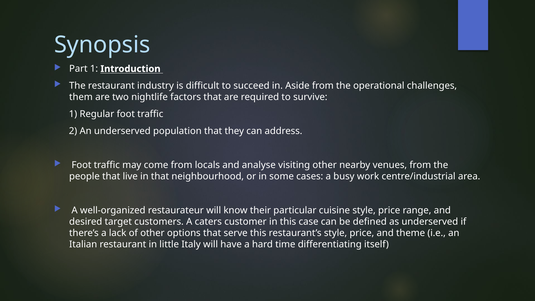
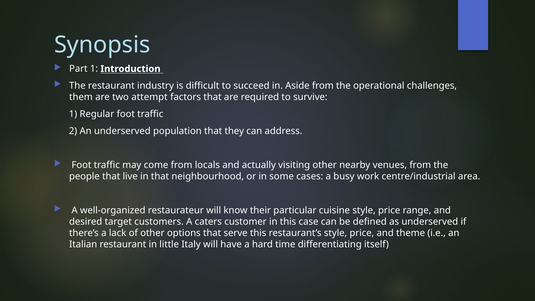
nightlife: nightlife -> attempt
analyse: analyse -> actually
